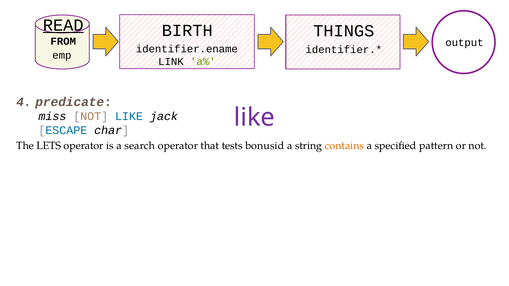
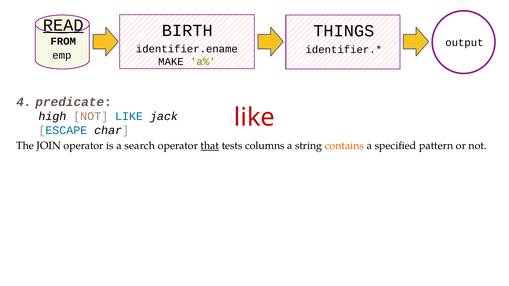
LINK: LINK -> MAKE
like at (254, 118) colour: purple -> red
miss: miss -> high
LETS: LETS -> JOIN
that underline: none -> present
bonusid: bonusid -> columns
